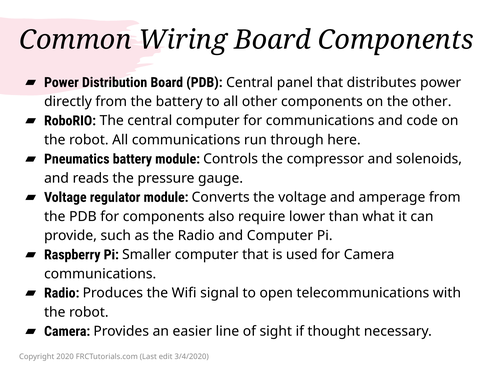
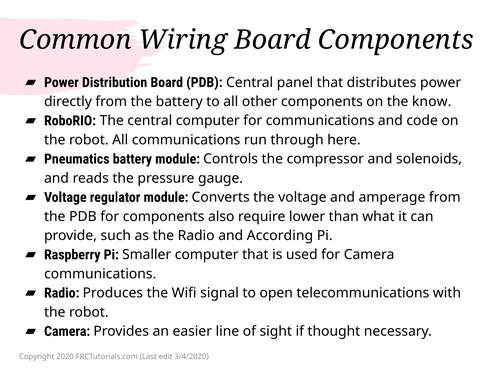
the other: other -> know
and Computer: Computer -> According
